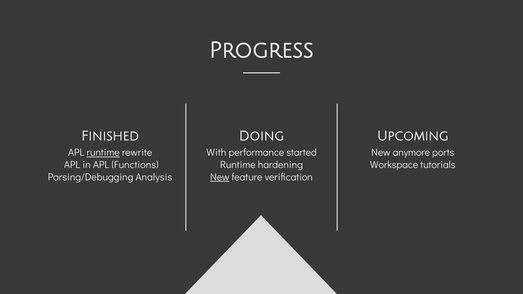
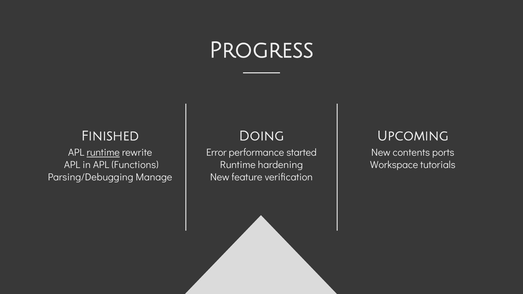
With: With -> Error
anymore: anymore -> contents
Analysis: Analysis -> Manage
New at (220, 177) underline: present -> none
